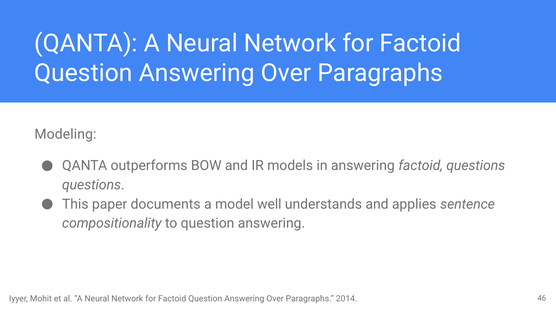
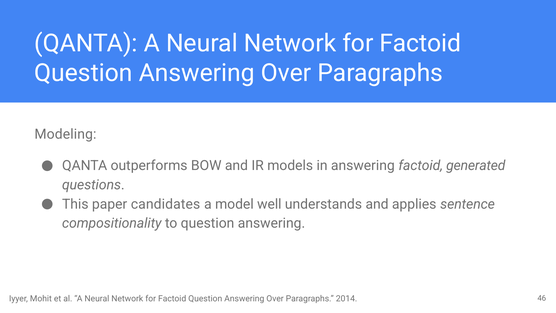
factoid questions: questions -> generated
documents: documents -> candidates
